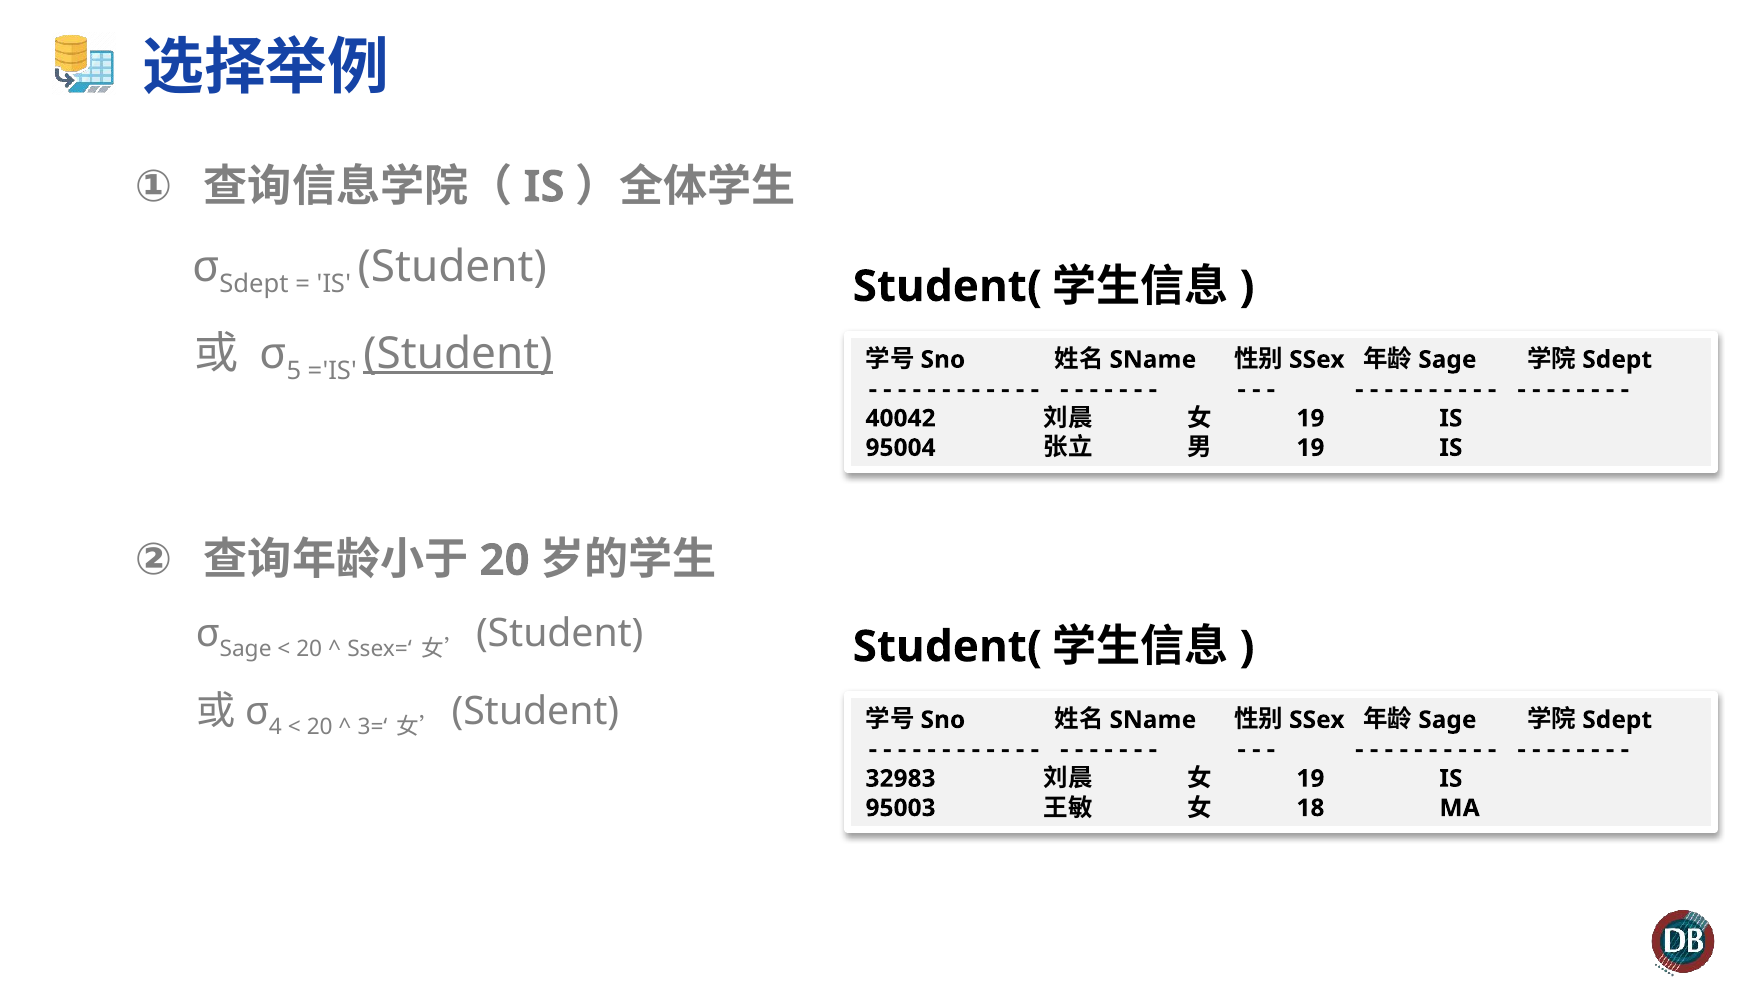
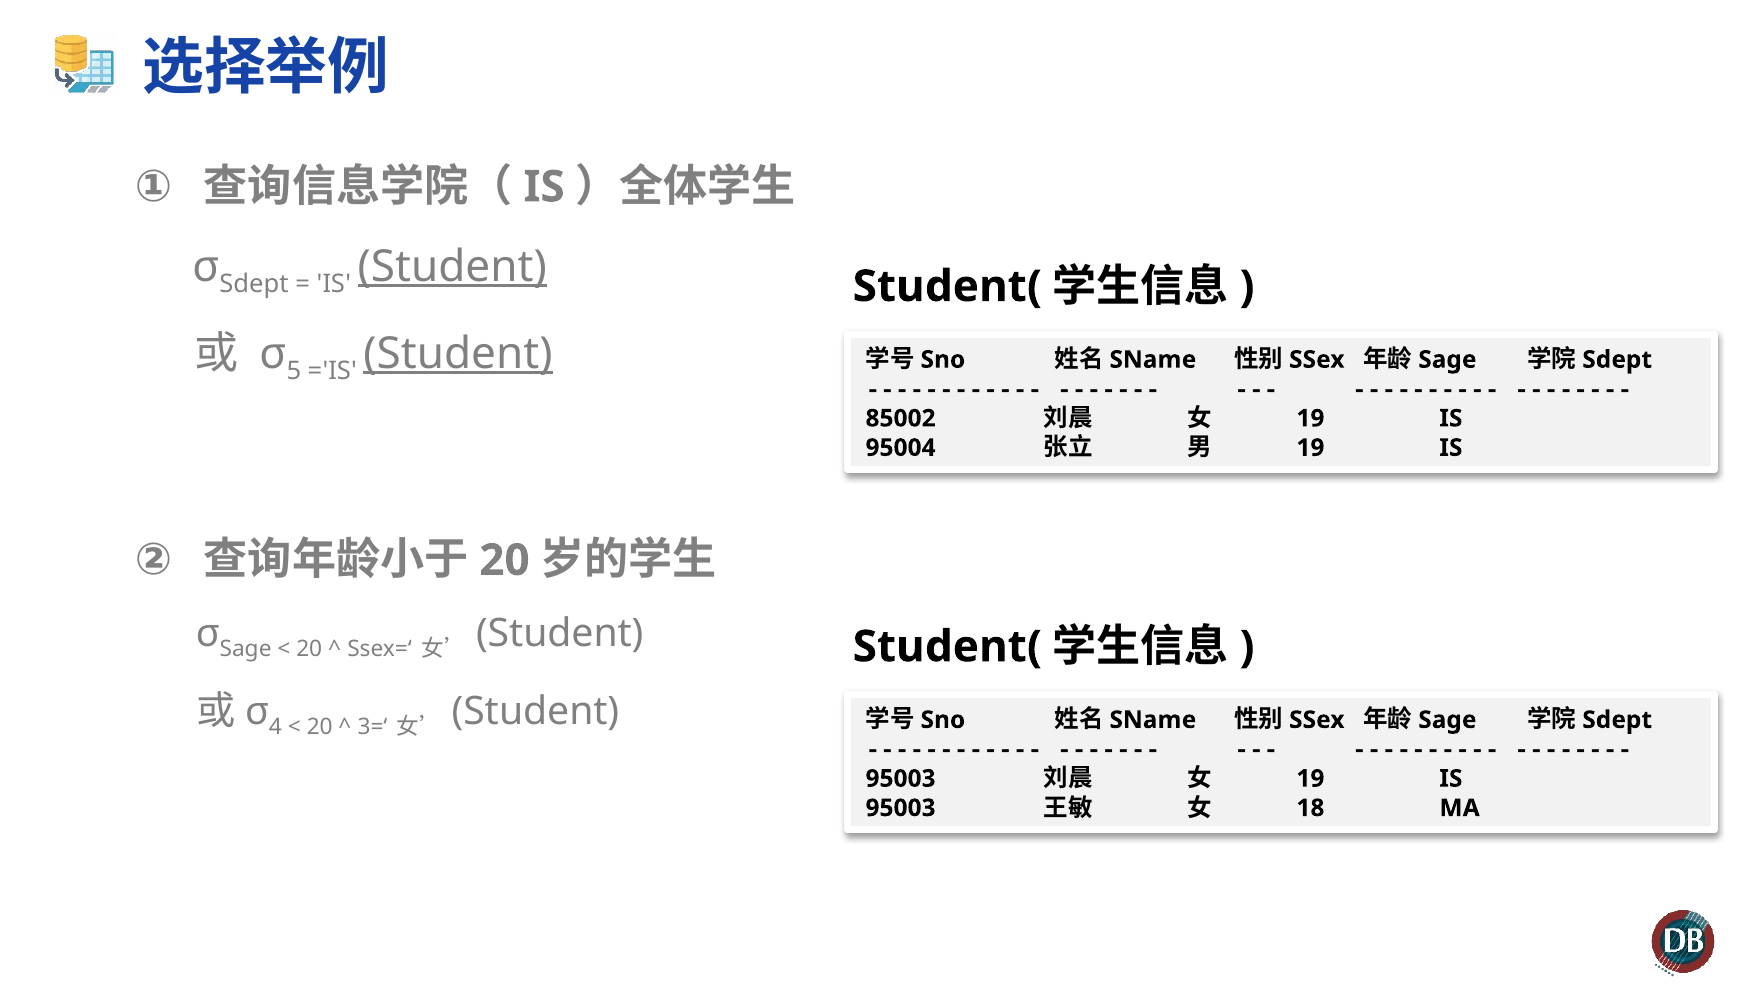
Student at (452, 267) underline: none -> present
40042: 40042 -> 85002
32983 at (901, 778): 32983 -> 95003
